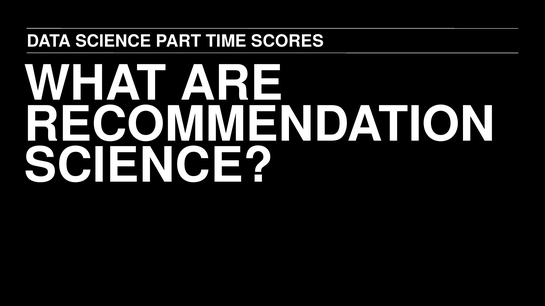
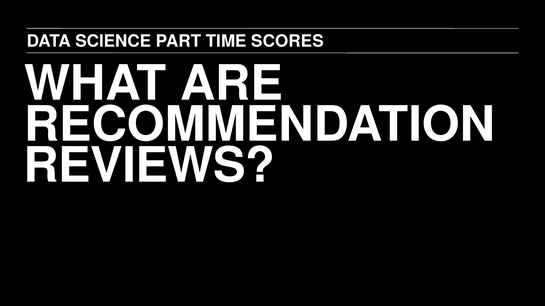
SCIENCE at (149, 166): SCIENCE -> REVIEWS
